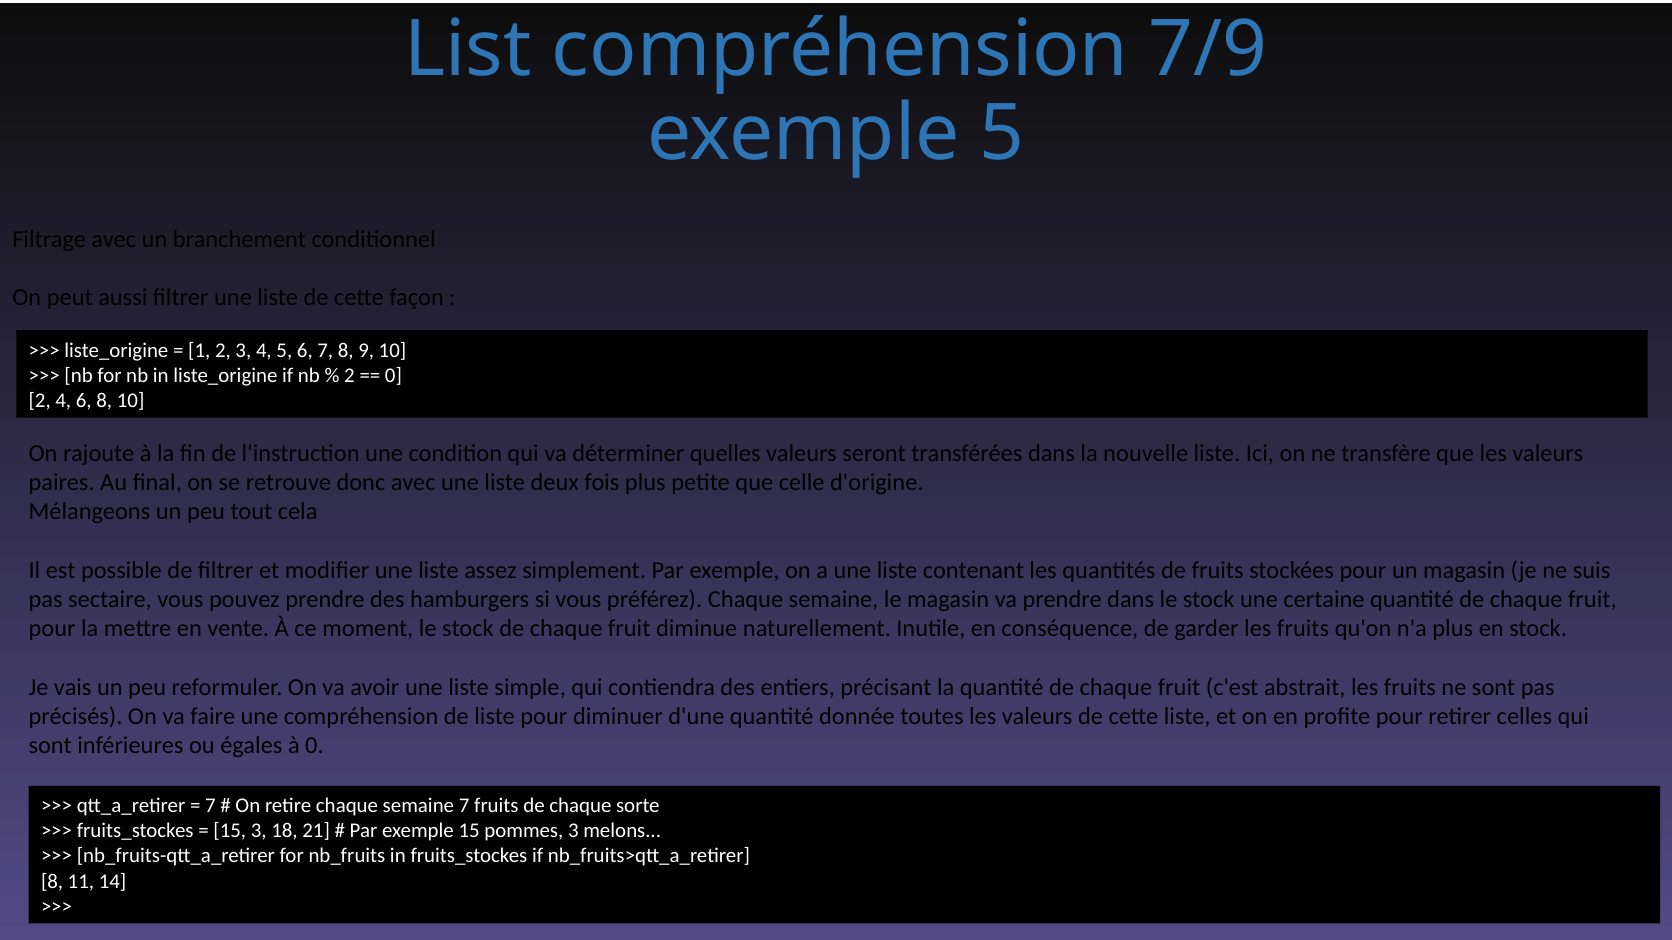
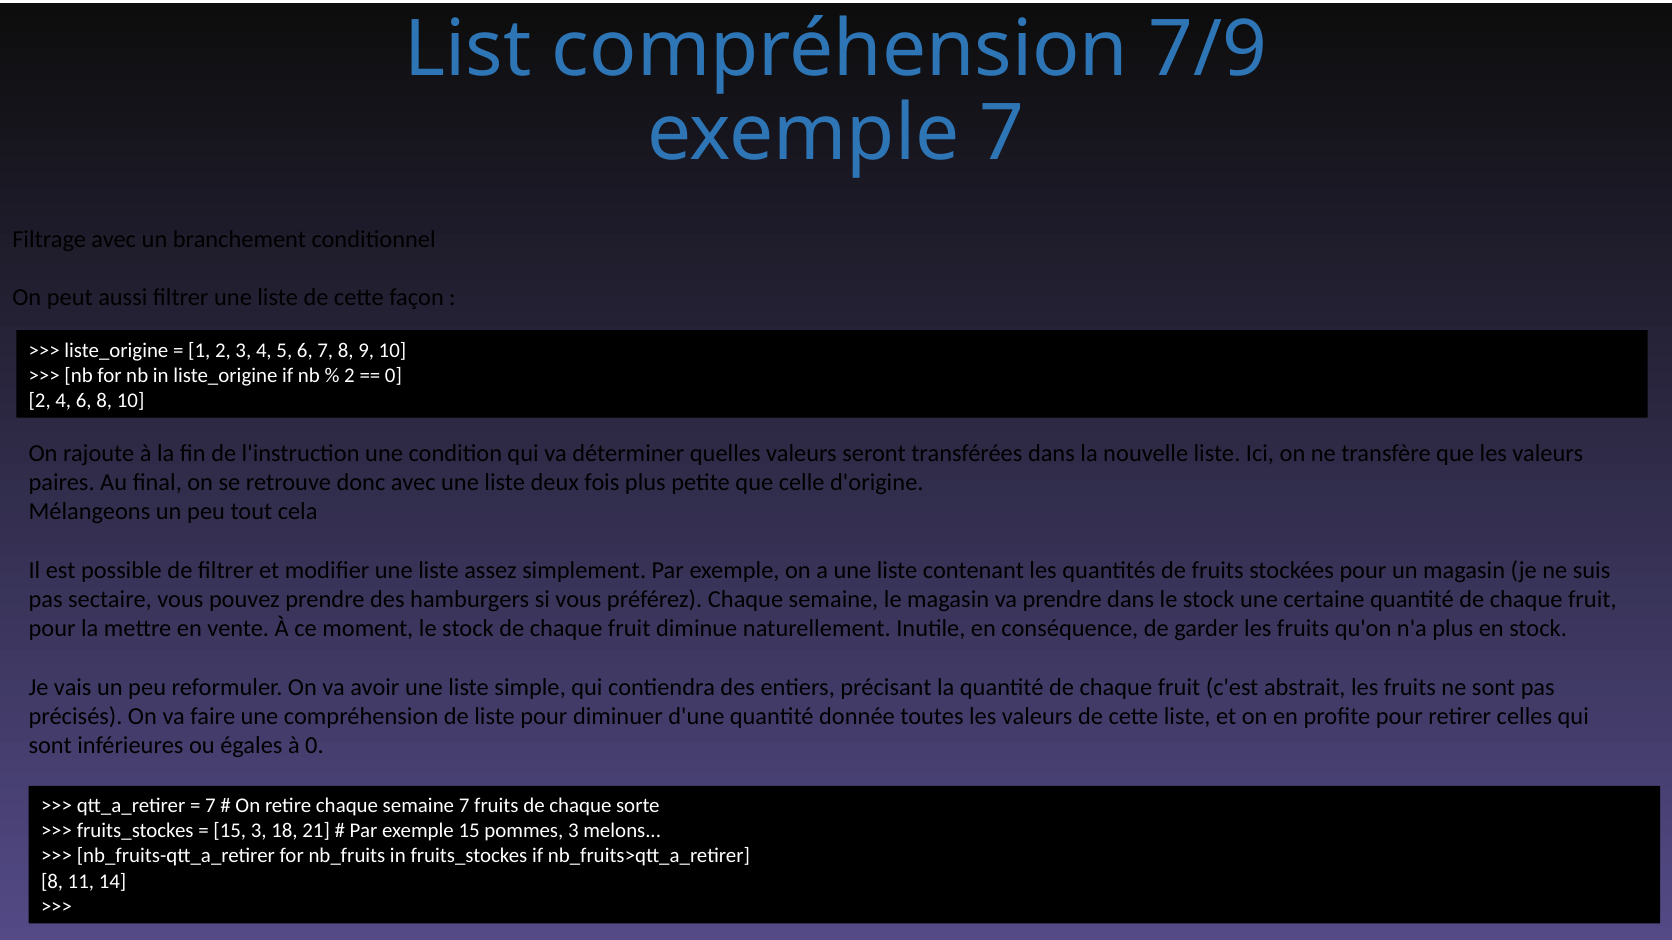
exemple 5: 5 -> 7
